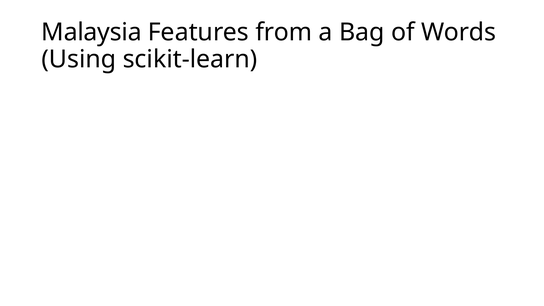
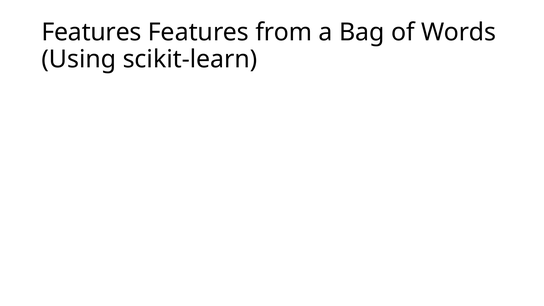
Malaysia at (91, 32): Malaysia -> Features
